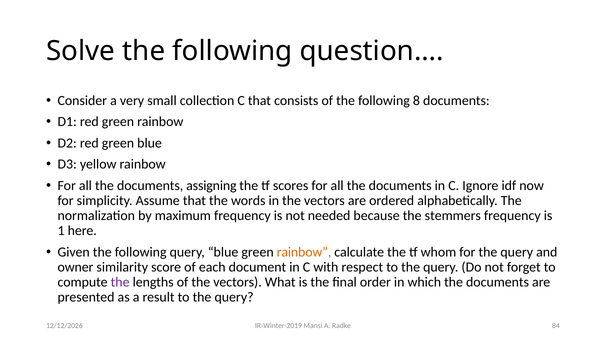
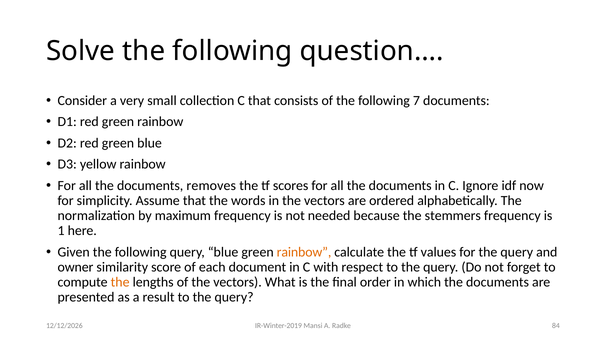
8: 8 -> 7
assigning: assigning -> removes
whom: whom -> values
the at (120, 282) colour: purple -> orange
